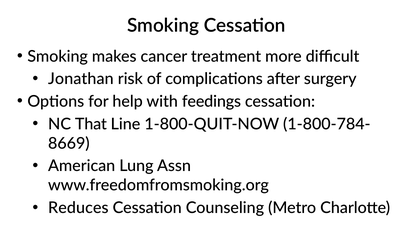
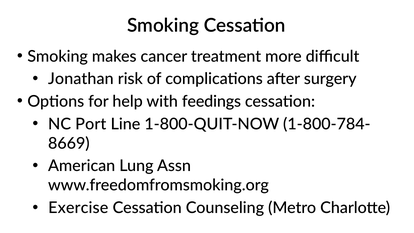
That: That -> Port
Reduces: Reduces -> Exercise
